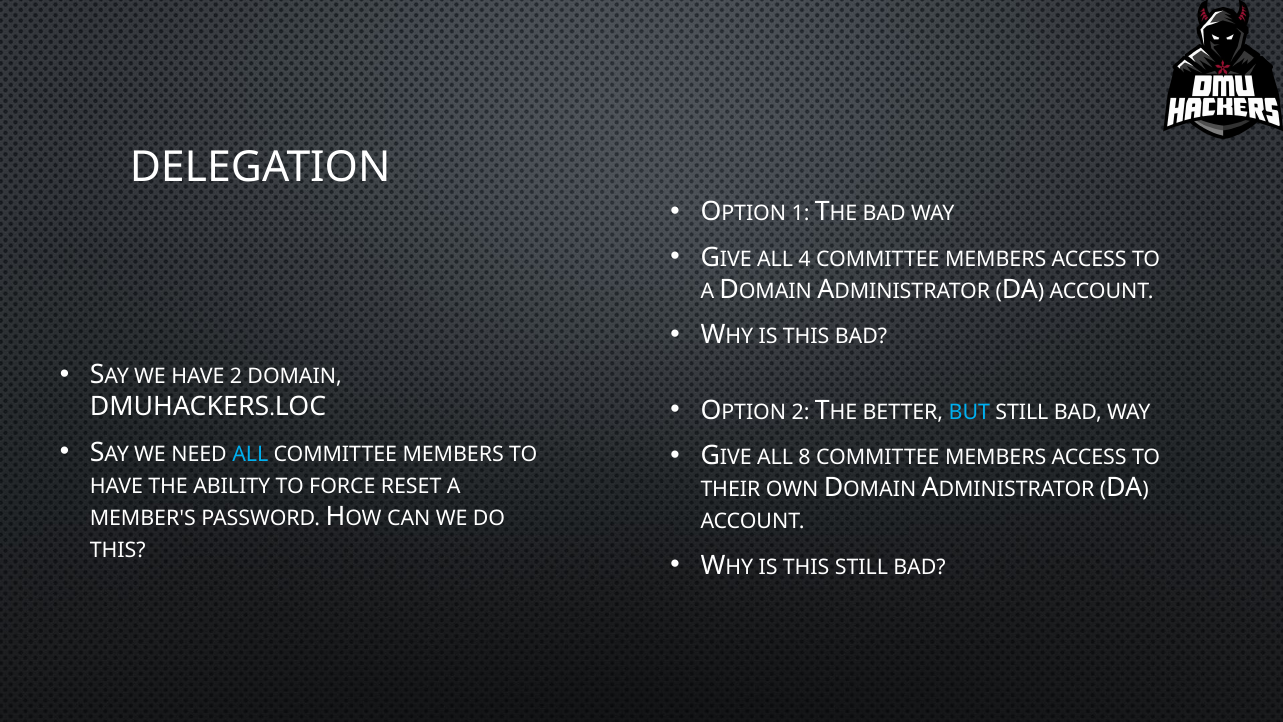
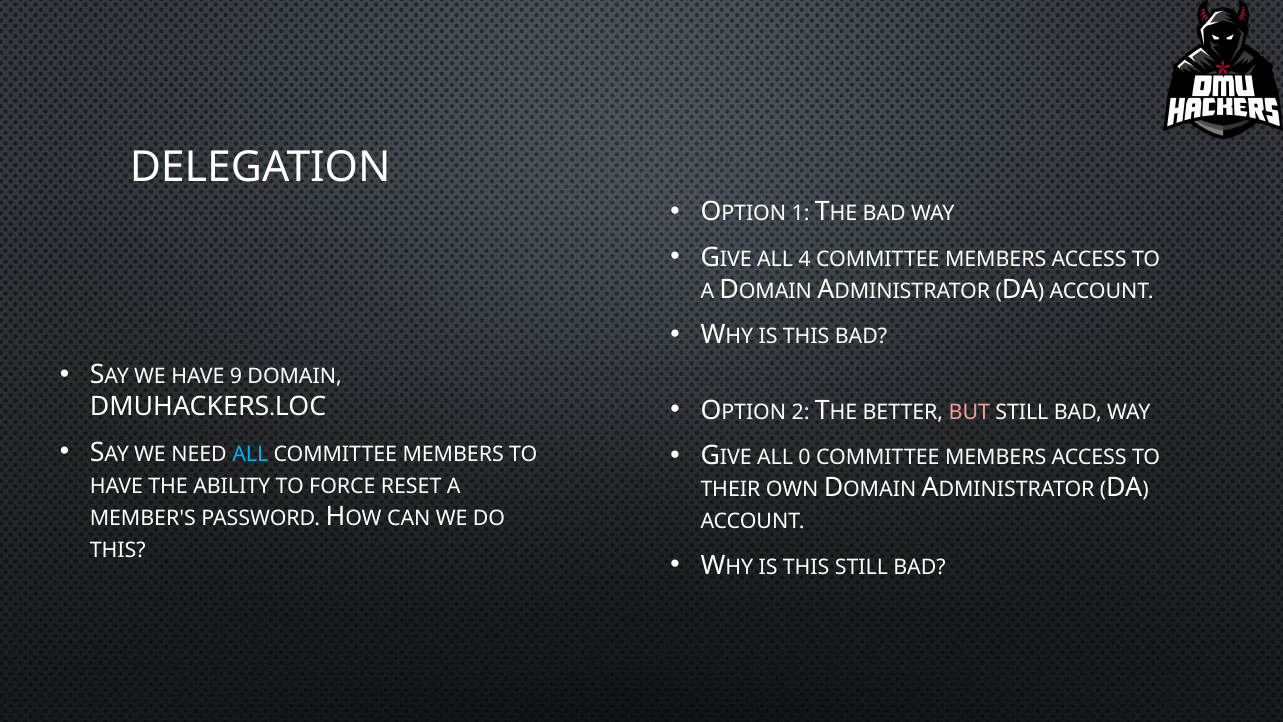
HAVE 2: 2 -> 9
BUT colour: light blue -> pink
8: 8 -> 0
